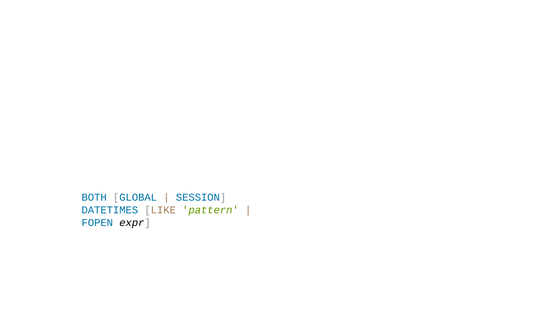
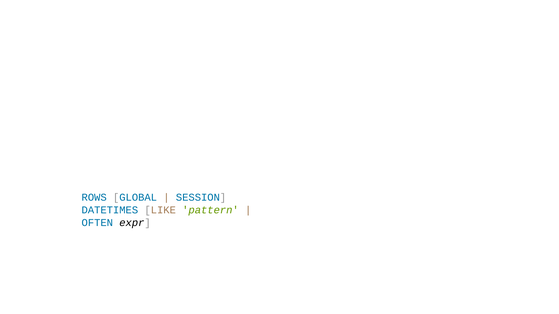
BOTH: BOTH -> ROWS
FOPEN: FOPEN -> OFTEN
